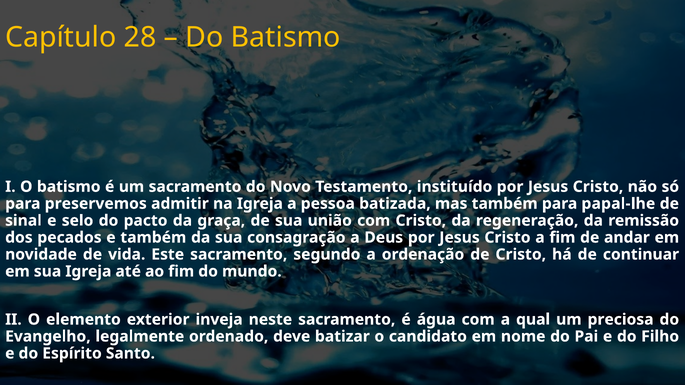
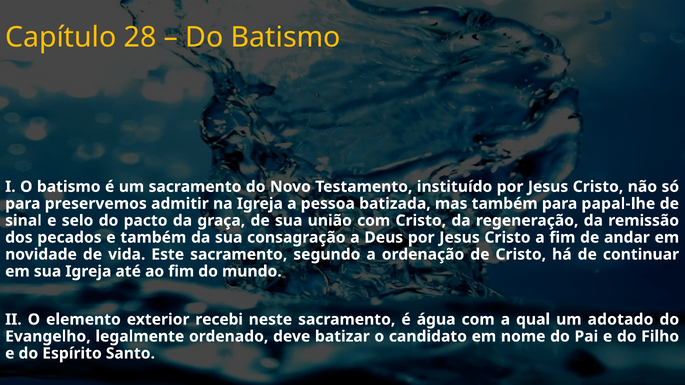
inveja: inveja -> recebi
preciosa: preciosa -> adotado
